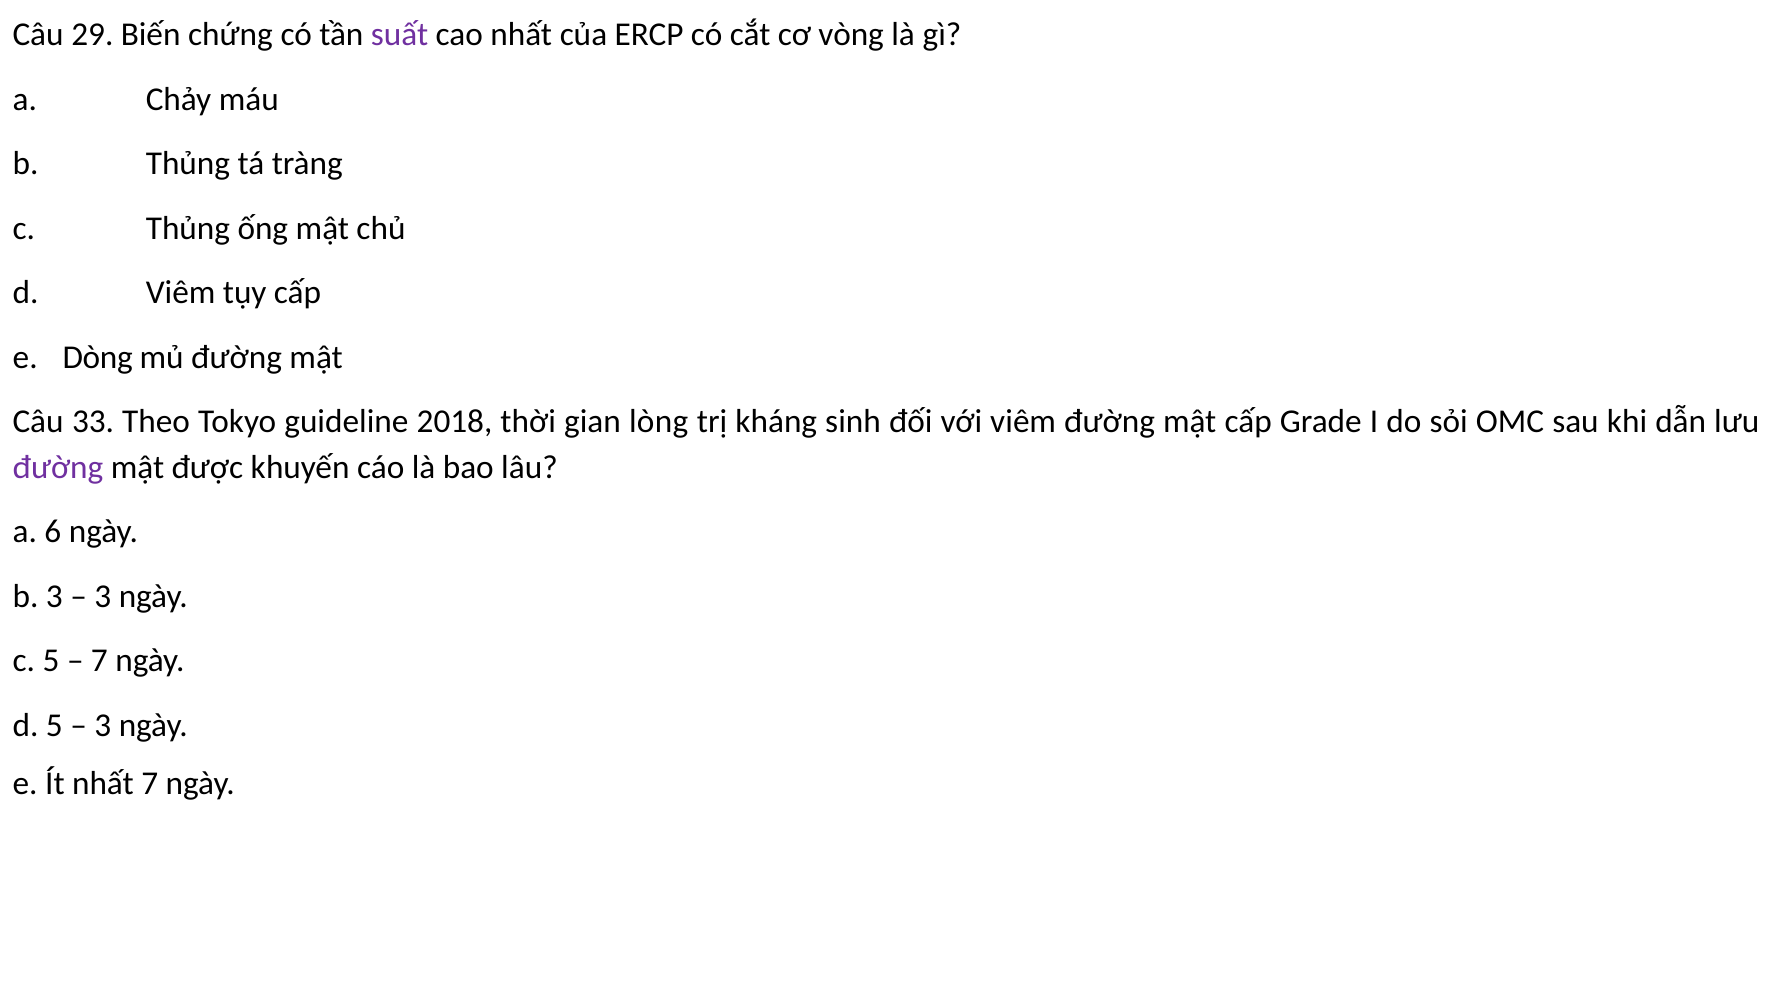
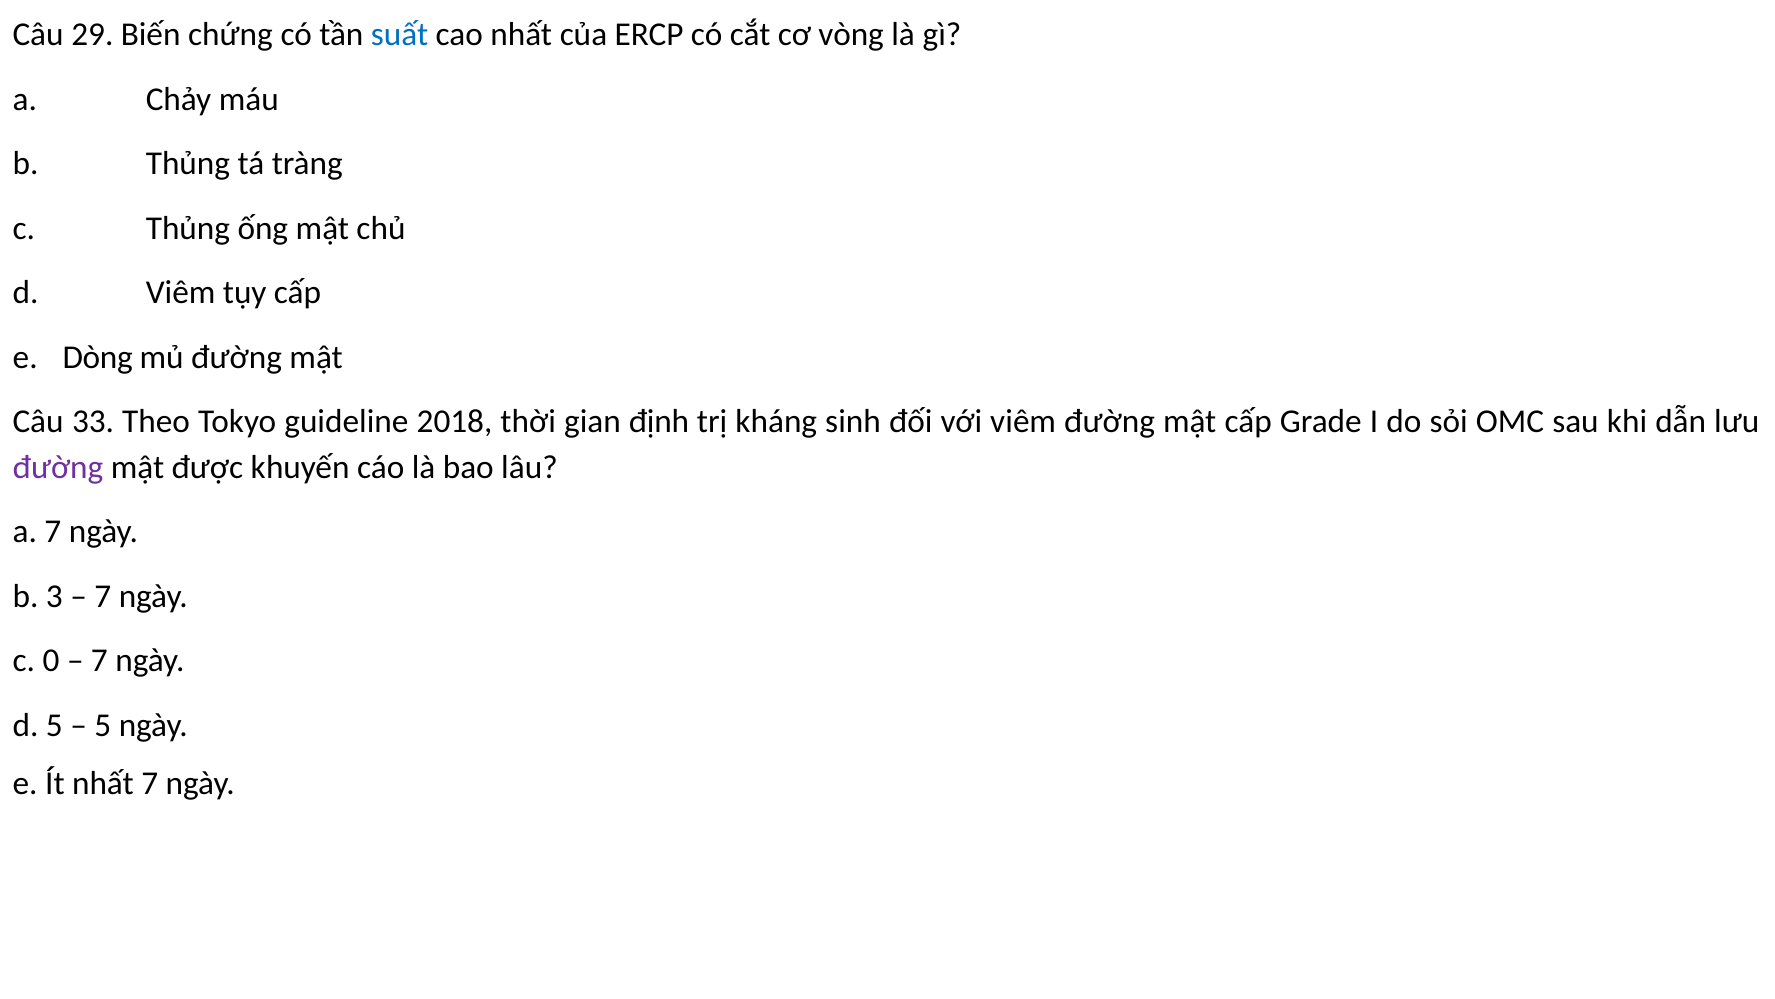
suất colour: purple -> blue
lòng: lòng -> định
a 6: 6 -> 7
3 at (103, 596): 3 -> 7
c 5: 5 -> 0
3 at (103, 725): 3 -> 5
